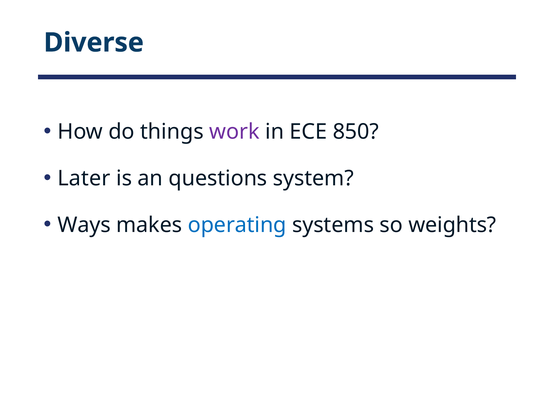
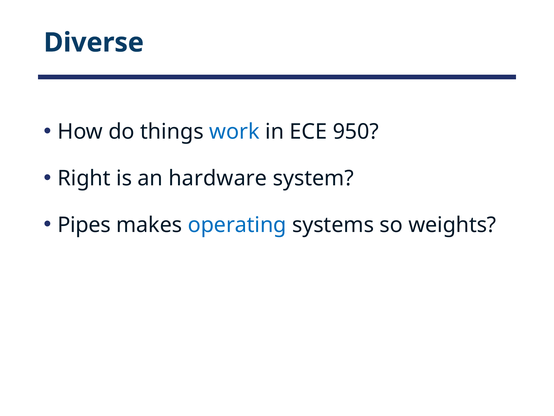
work colour: purple -> blue
850: 850 -> 950
Later: Later -> Right
questions: questions -> hardware
Ways: Ways -> Pipes
